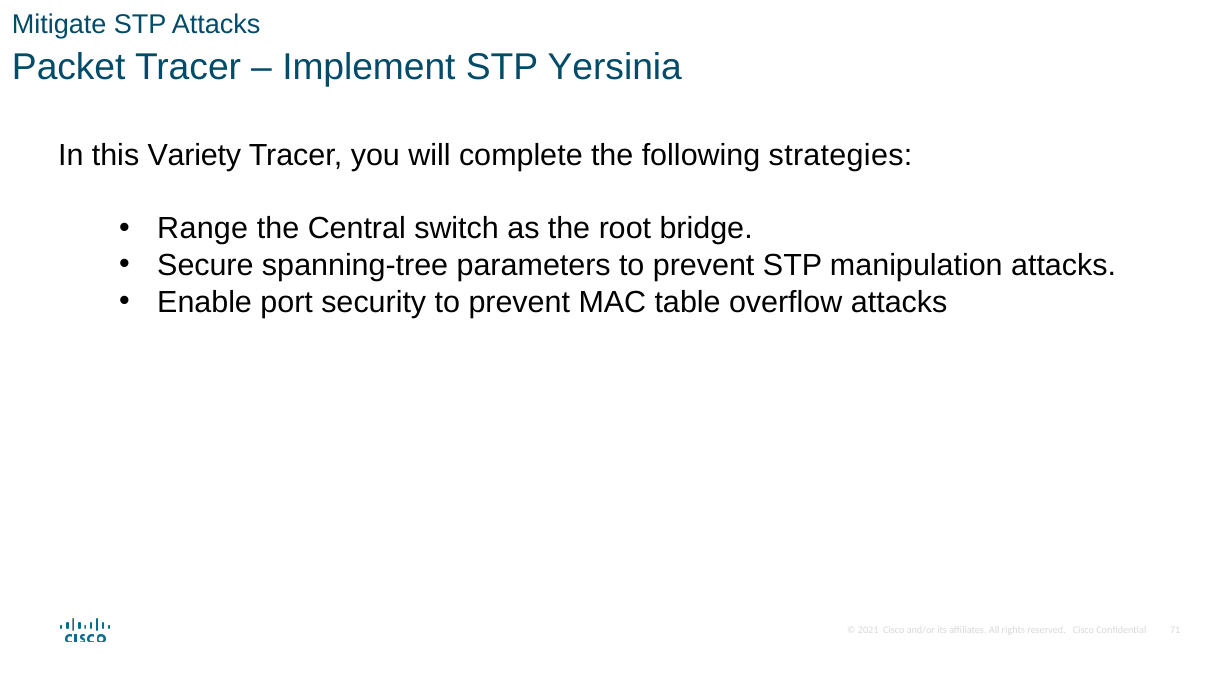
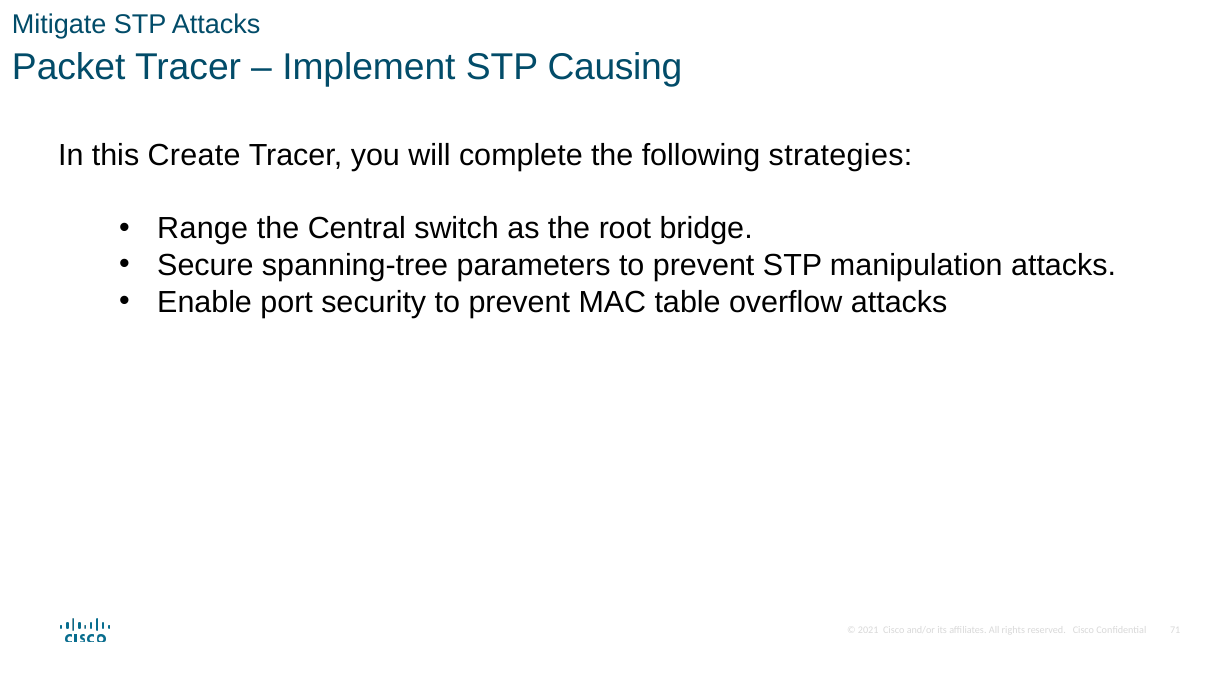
Yersinia: Yersinia -> Causing
Variety: Variety -> Create
